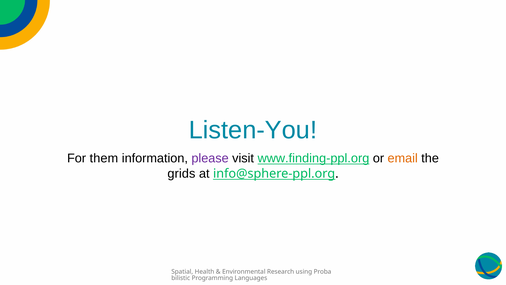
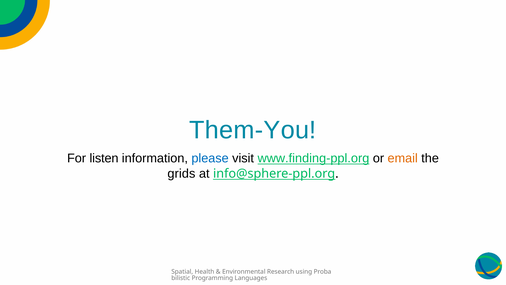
Listen-You: Listen-You -> Them-You
them: them -> listen
please colour: purple -> blue
